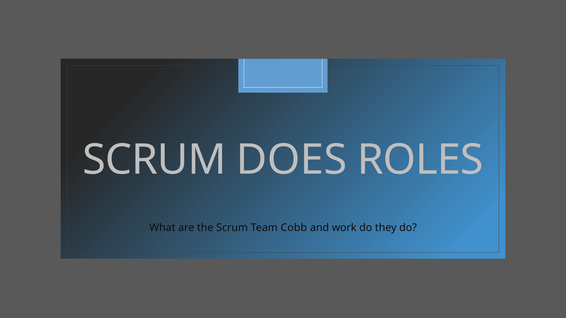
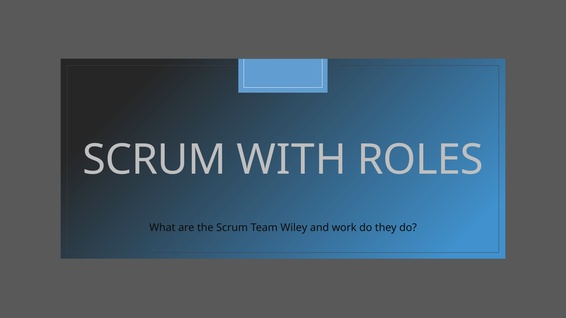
DOES: DOES -> WITH
Cobb: Cobb -> Wiley
